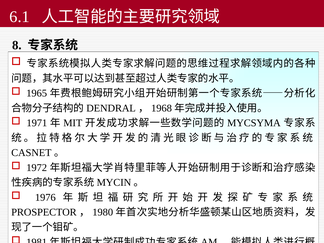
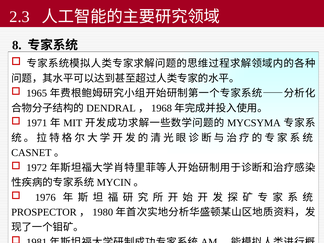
6.1: 6.1 -> 2.3
